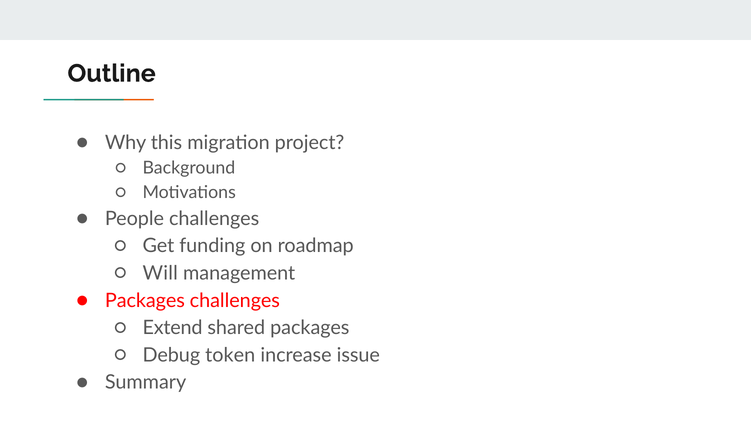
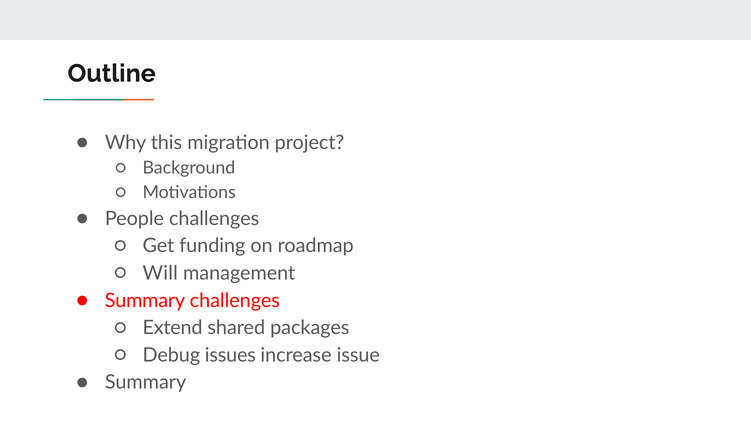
Packages at (145, 301): Packages -> Summary
token: token -> issues
